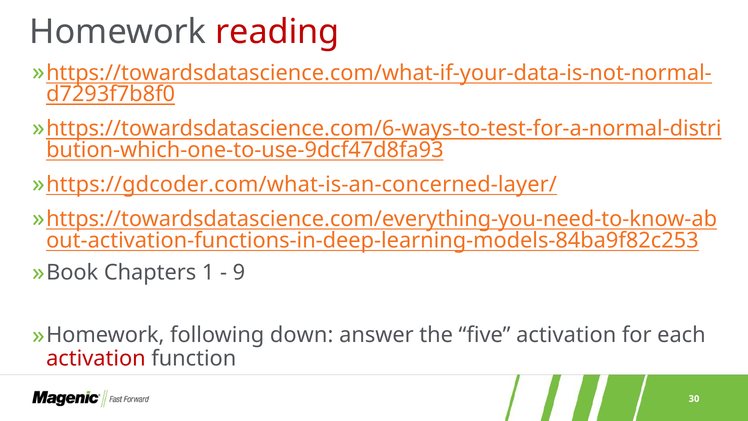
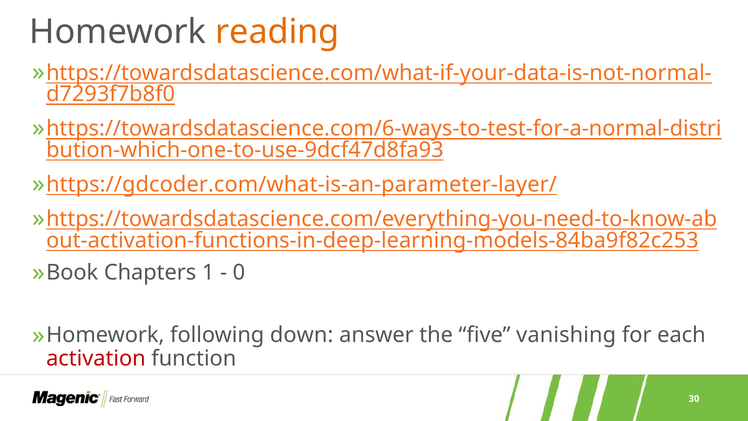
reading colour: red -> orange
https://gdcoder.com/what-is-an-concerned-layer/: https://gdcoder.com/what-is-an-concerned-layer/ -> https://gdcoder.com/what-is-an-parameter-layer/
9: 9 -> 0
five activation: activation -> vanishing
